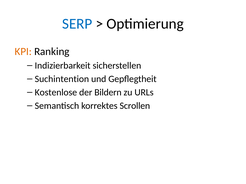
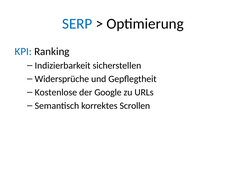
KPI colour: orange -> blue
Suchintention: Suchintention -> Widersprüche
Bildern: Bildern -> Google
